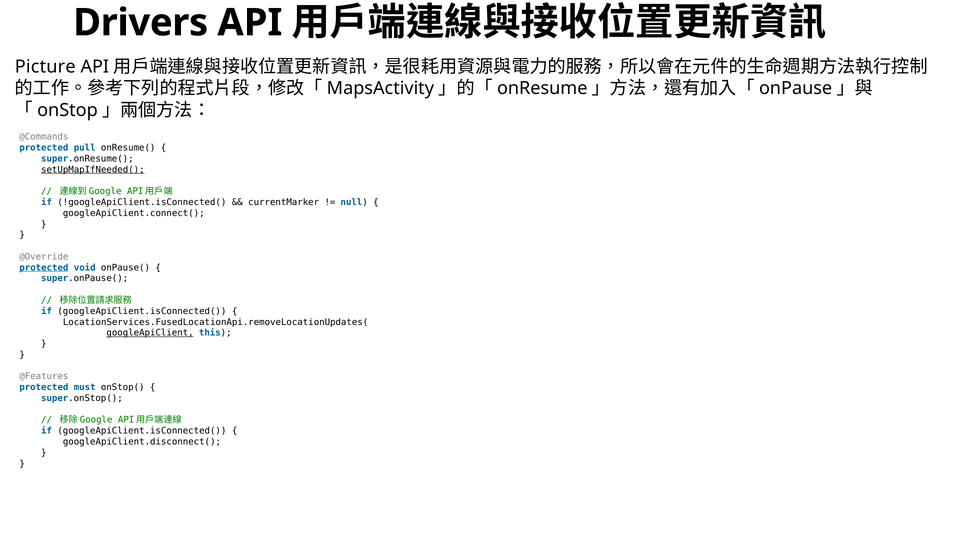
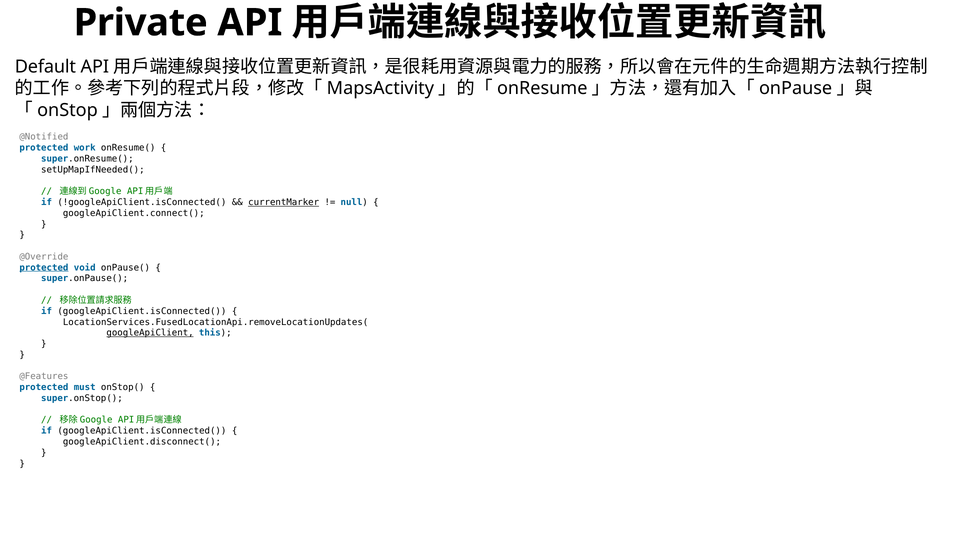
Drivers: Drivers -> Private
Picture: Picture -> Default
@Commands: @Commands -> @Notified
pull: pull -> work
setUpMapIfNeeded( underline: present -> none
currentMarker underline: none -> present
